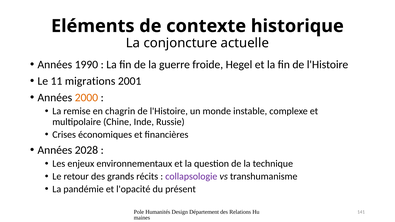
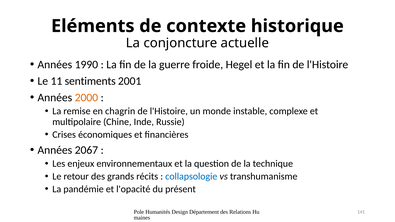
migrations: migrations -> sentiments
2028: 2028 -> 2067
collapsologie colour: purple -> blue
